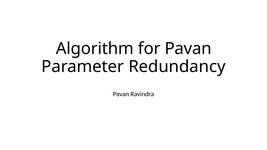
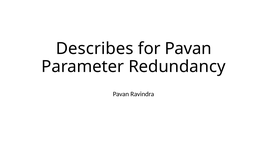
Algorithm: Algorithm -> Describes
